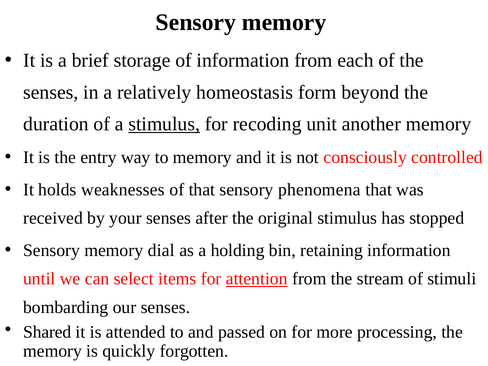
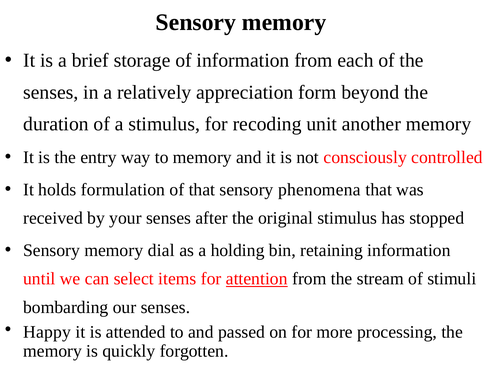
homeostasis: homeostasis -> appreciation
stimulus at (164, 124) underline: present -> none
weaknesses: weaknesses -> formulation
Shared: Shared -> Happy
